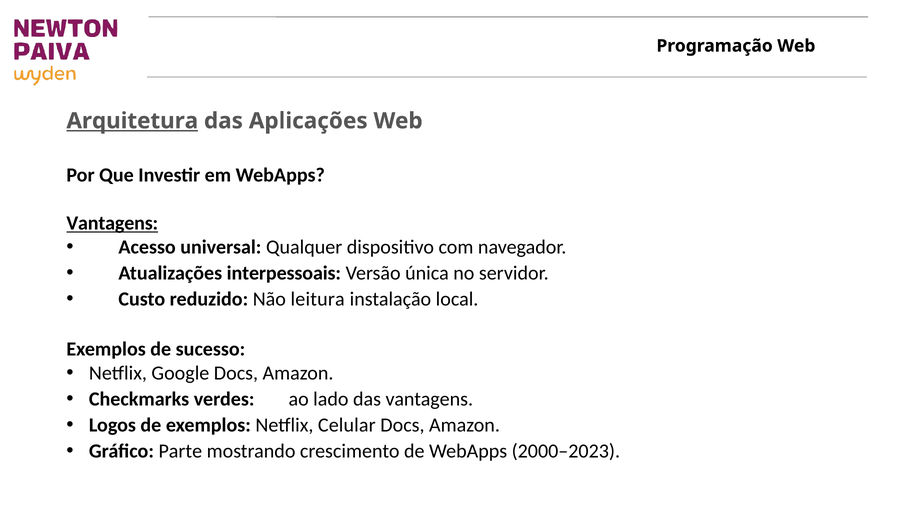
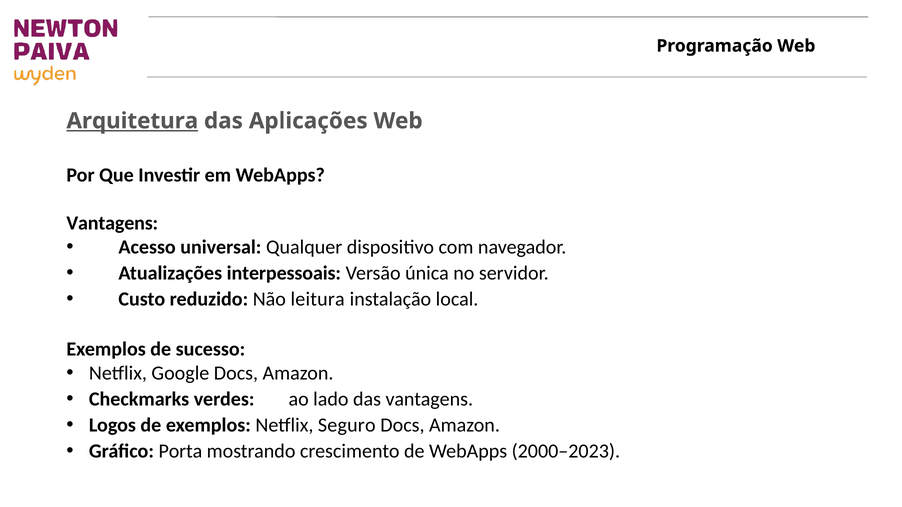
Vantagens at (112, 223) underline: present -> none
Celular: Celular -> Seguro
Parte: Parte -> Porta
